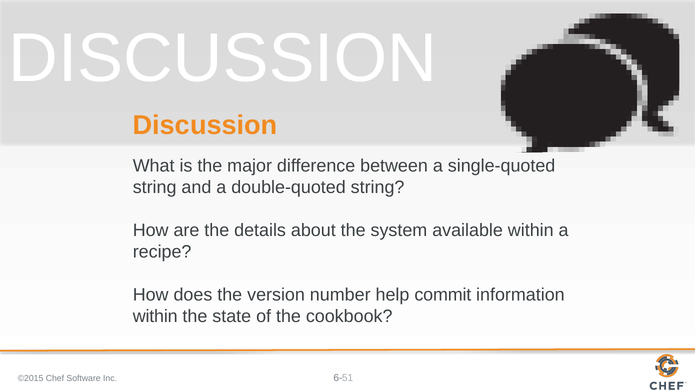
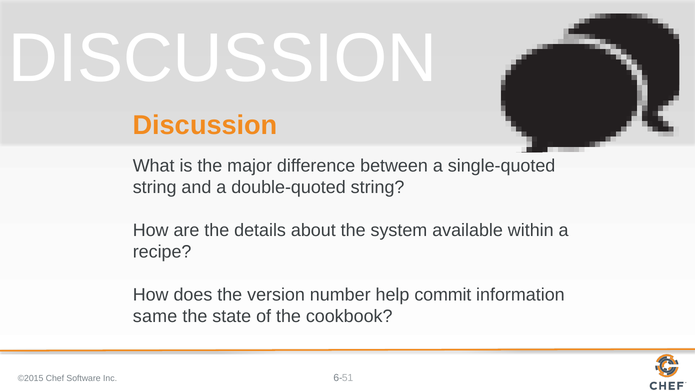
within at (155, 316): within -> same
